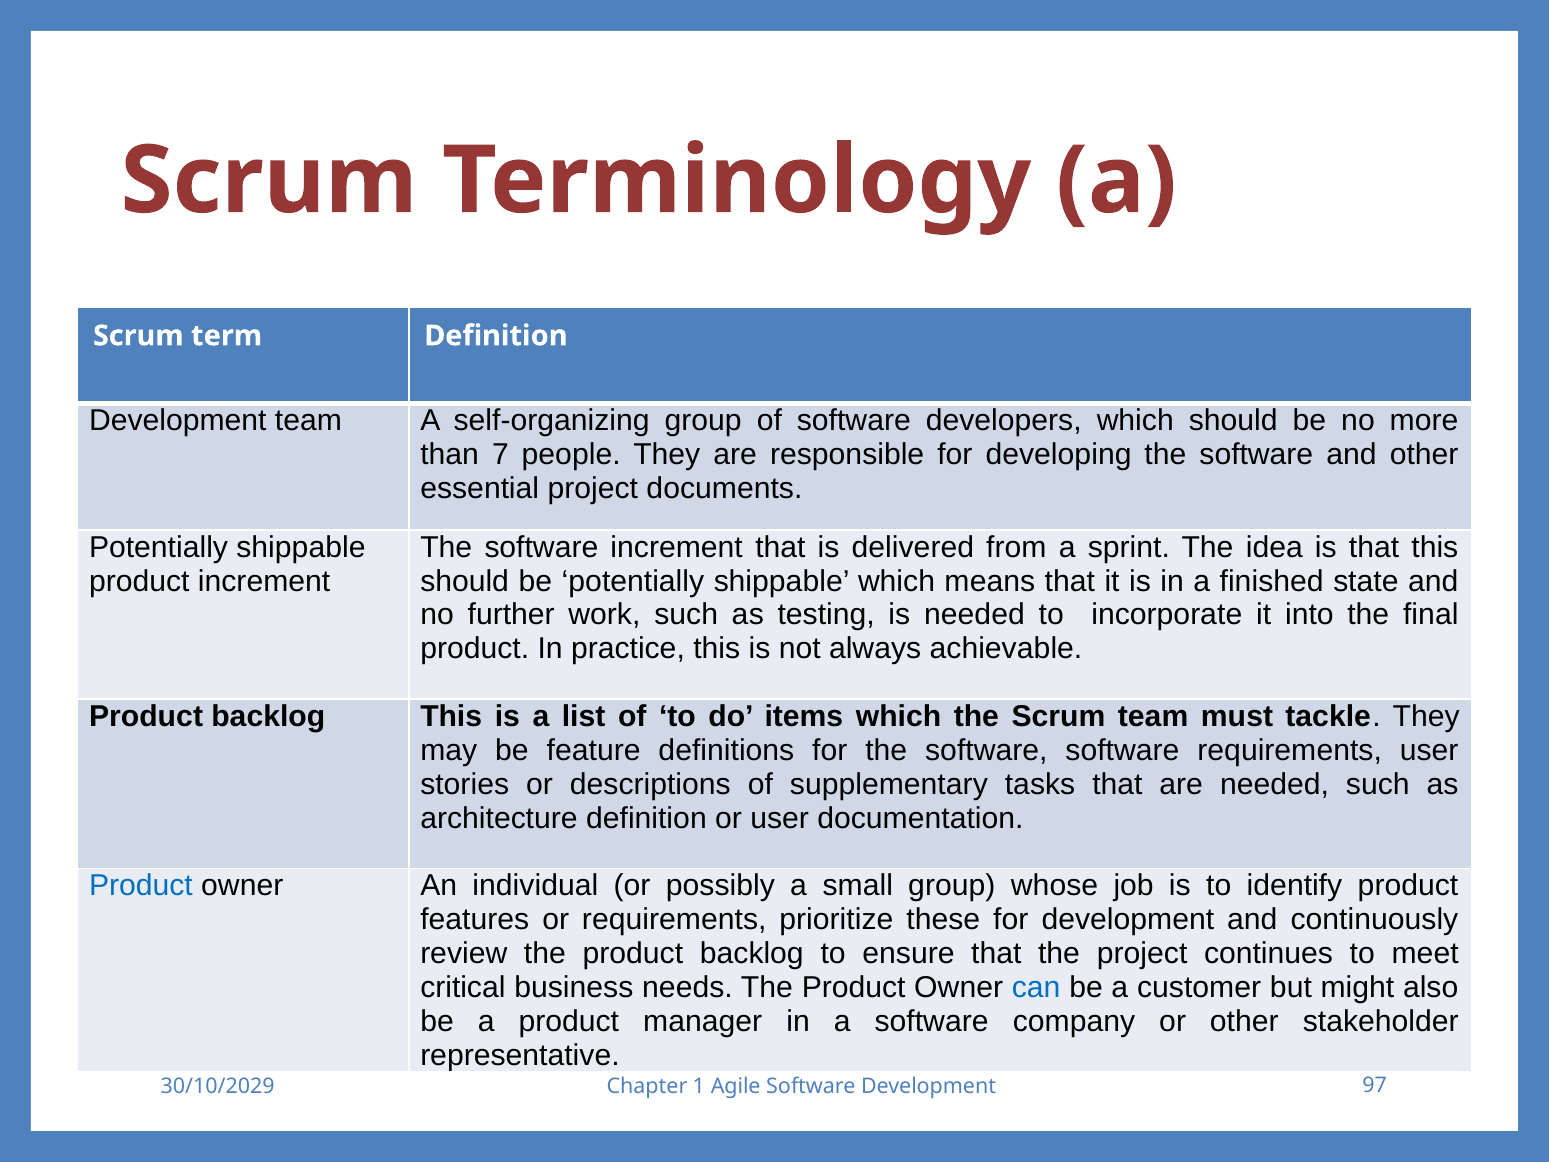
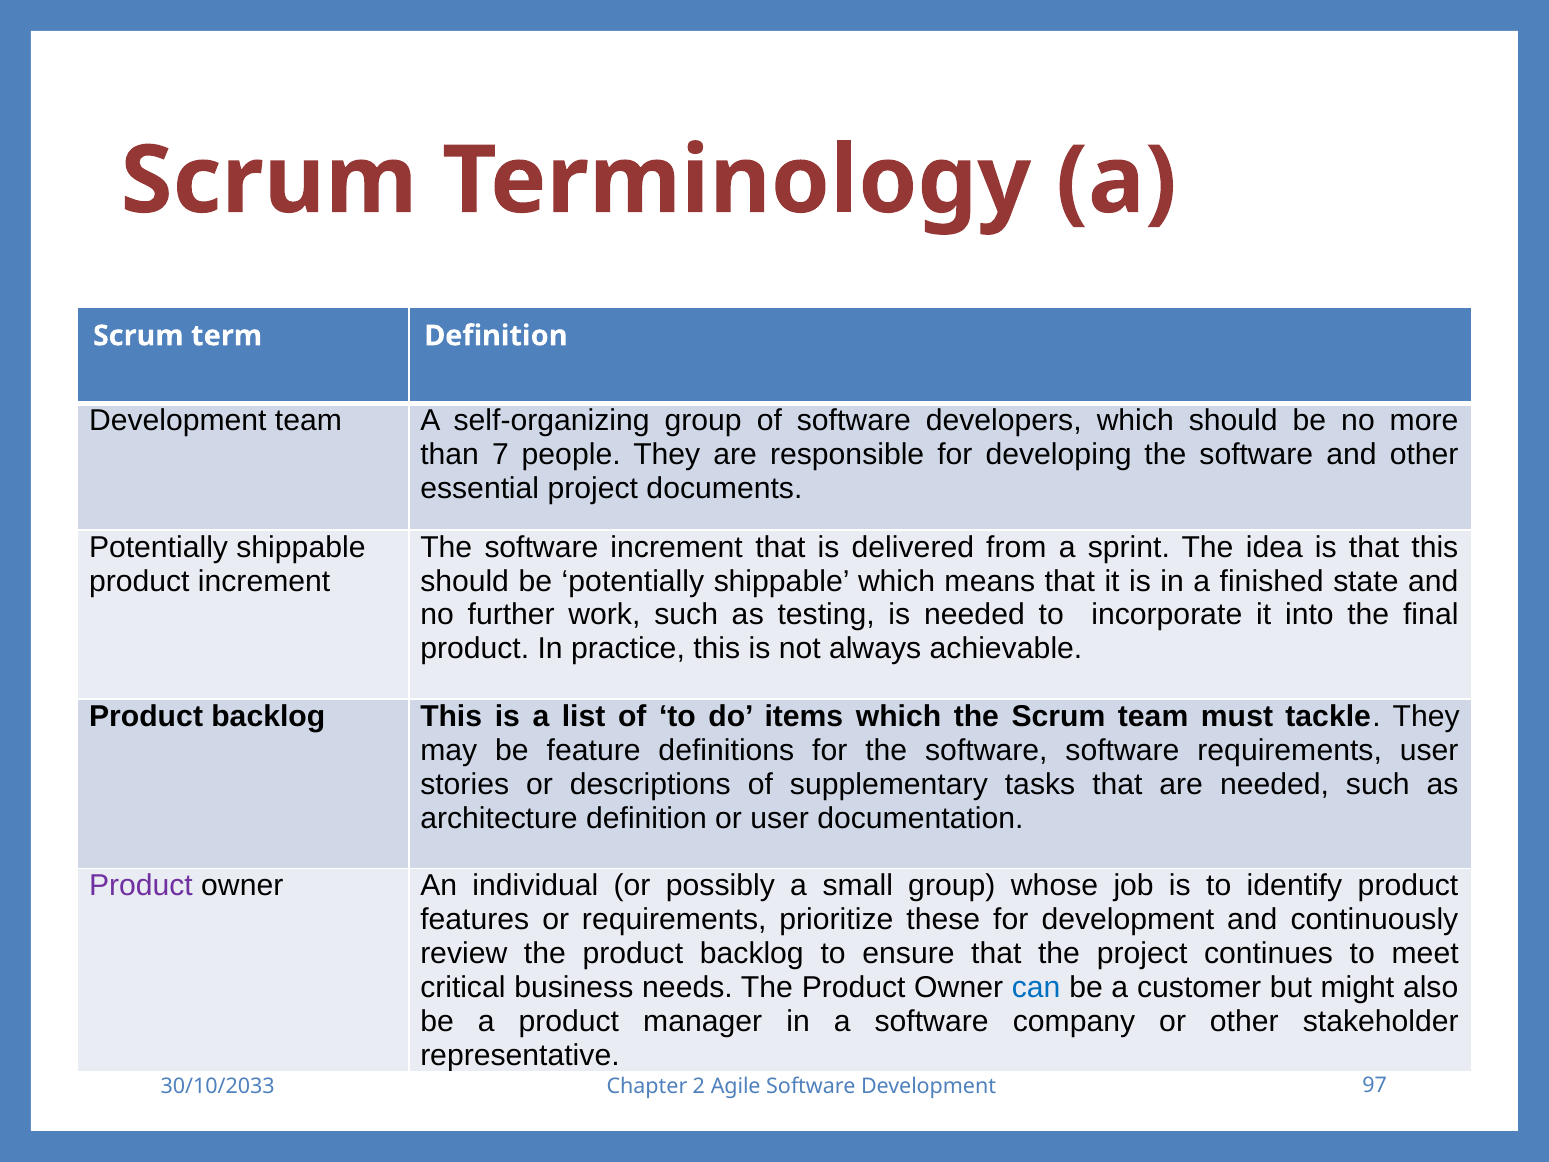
Product at (141, 886) colour: blue -> purple
30/10/2029: 30/10/2029 -> 30/10/2033
1: 1 -> 2
